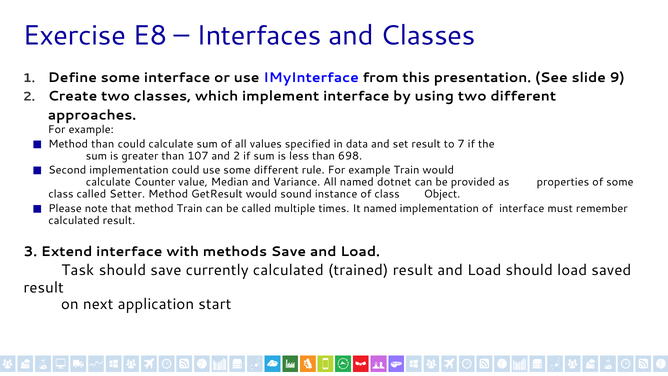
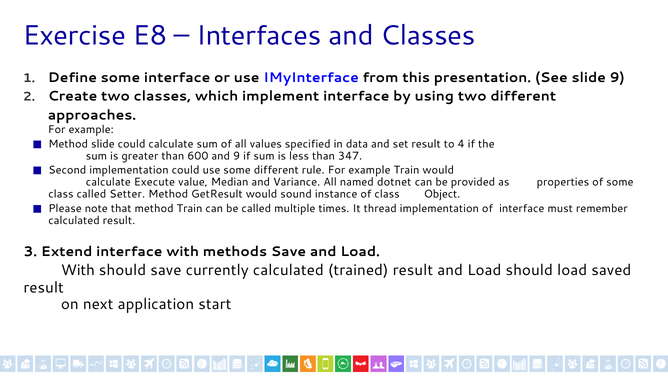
Method than: than -> slide
7: 7 -> 4
107: 107 -> 600
and 2: 2 -> 9
698: 698 -> 347
Counter: Counter -> Execute
It named: named -> thread
Task at (78, 270): Task -> With
